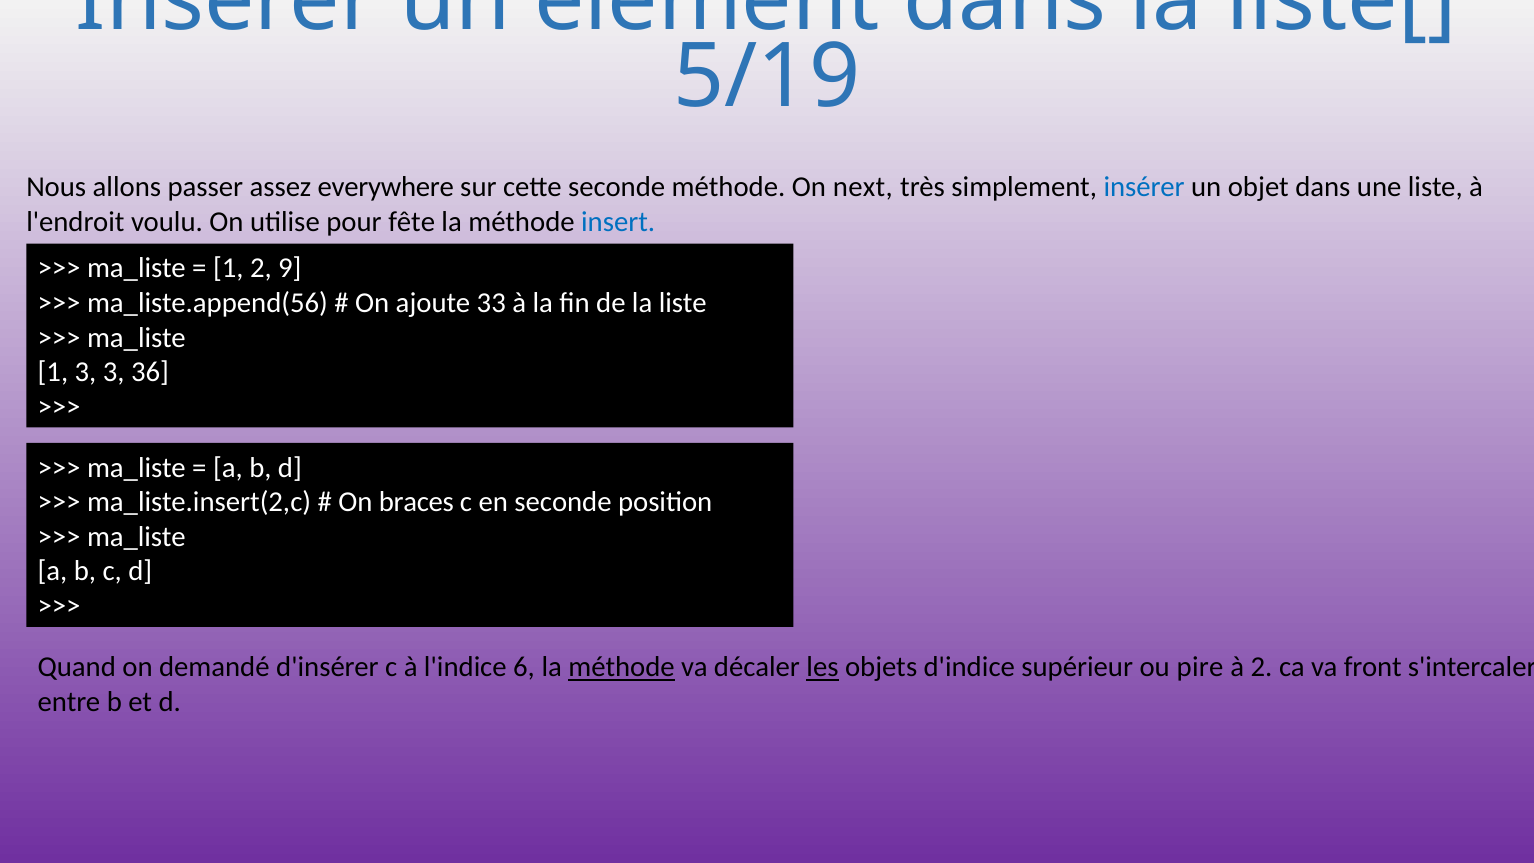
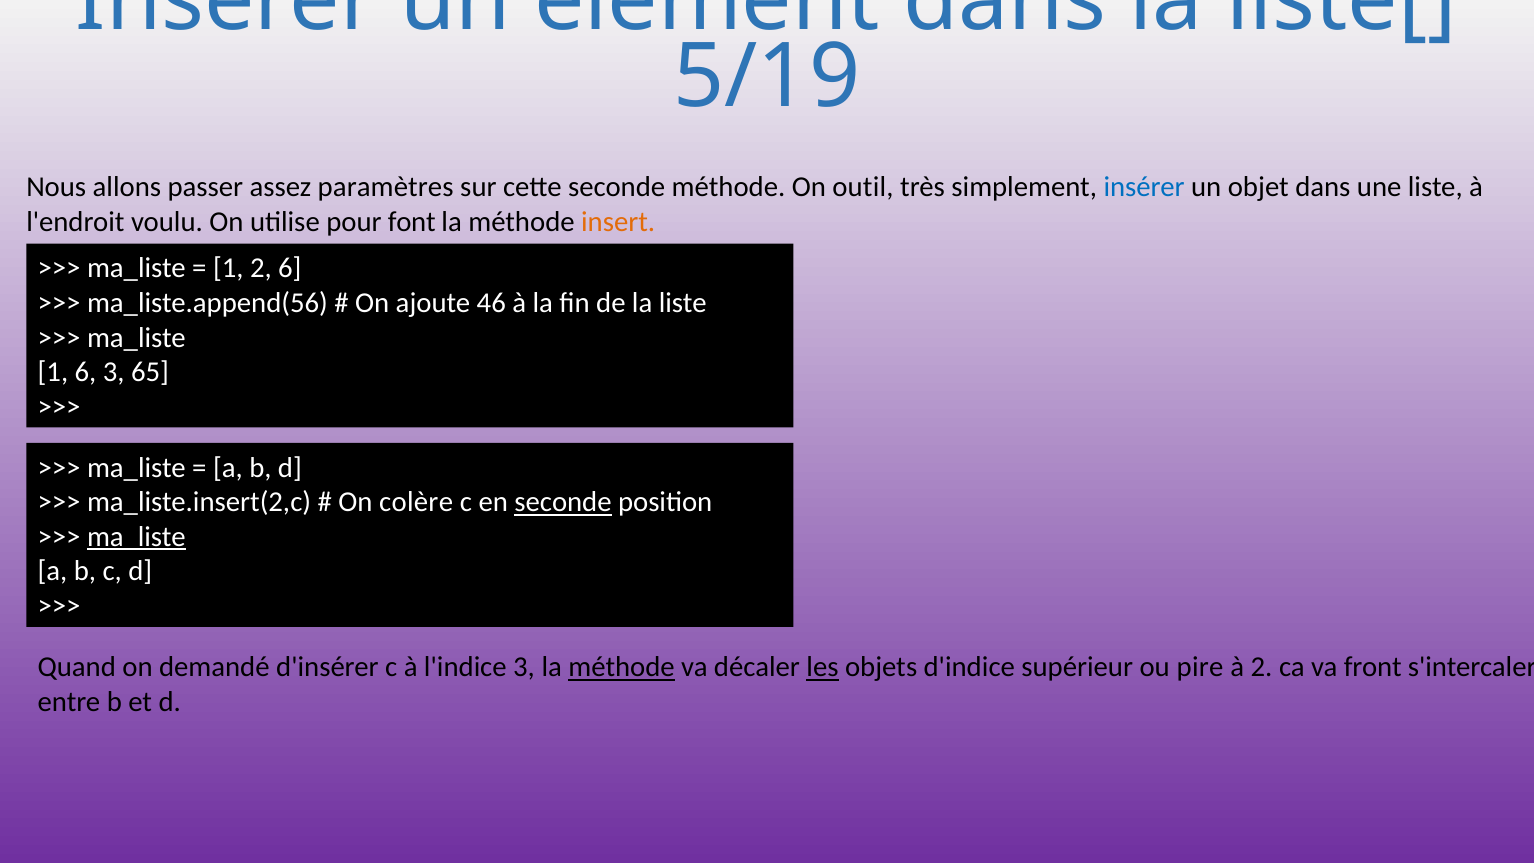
everywhere: everywhere -> paramètres
next: next -> outil
fête: fête -> font
insert colour: blue -> orange
2 9: 9 -> 6
33: 33 -> 46
1 3: 3 -> 6
36: 36 -> 65
braces: braces -> colère
seconde at (563, 502) underline: none -> present
ma_liste at (136, 537) underline: none -> present
l'indice 6: 6 -> 3
